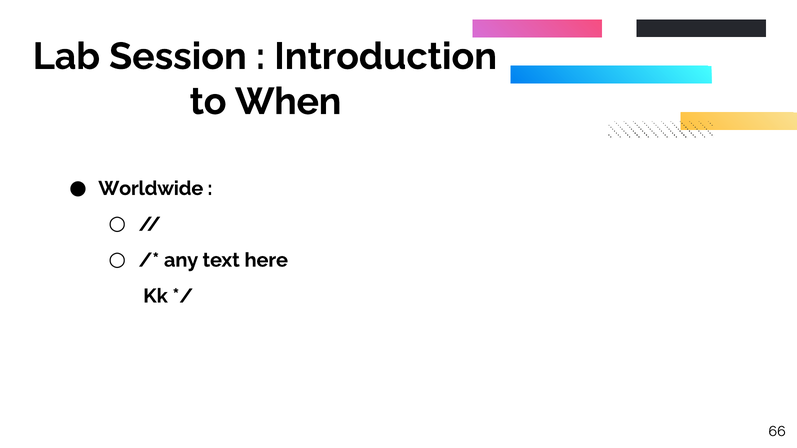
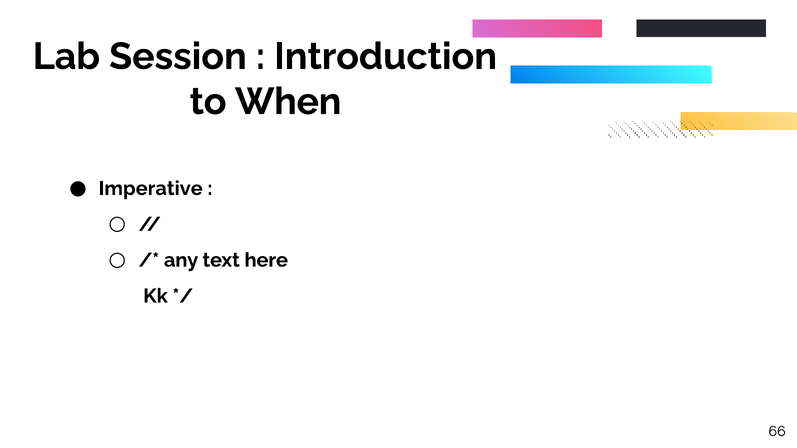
Worldwide: Worldwide -> Imperative
